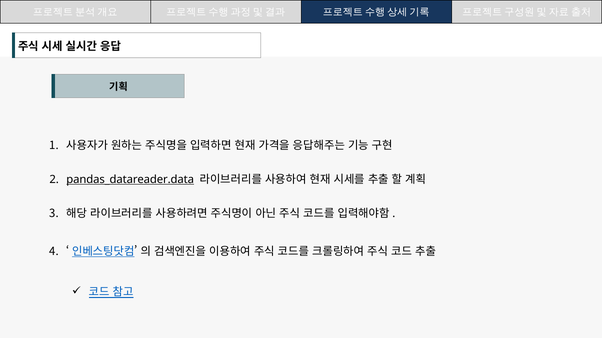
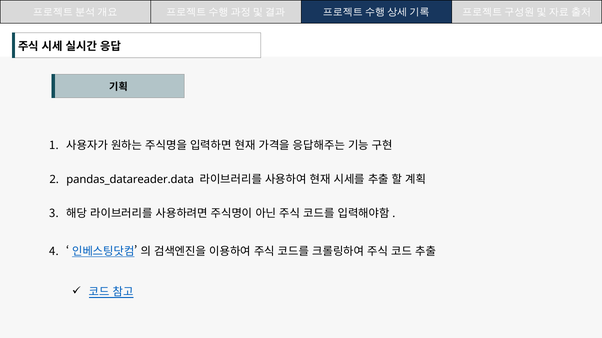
pandas_datareader.data underline: present -> none
